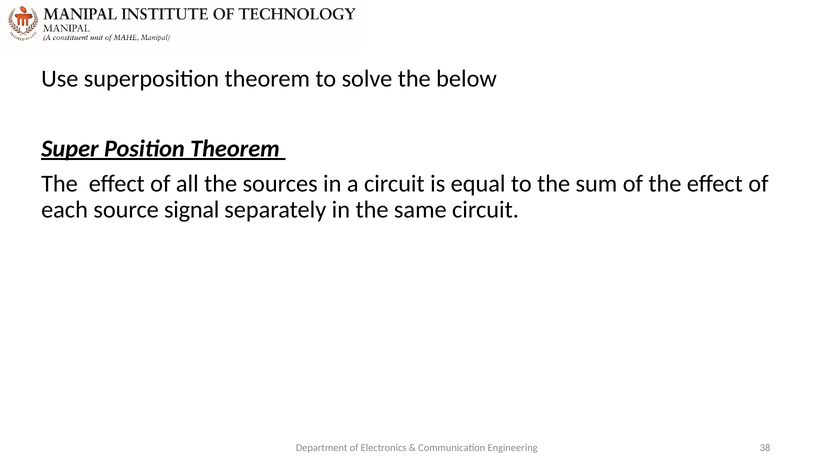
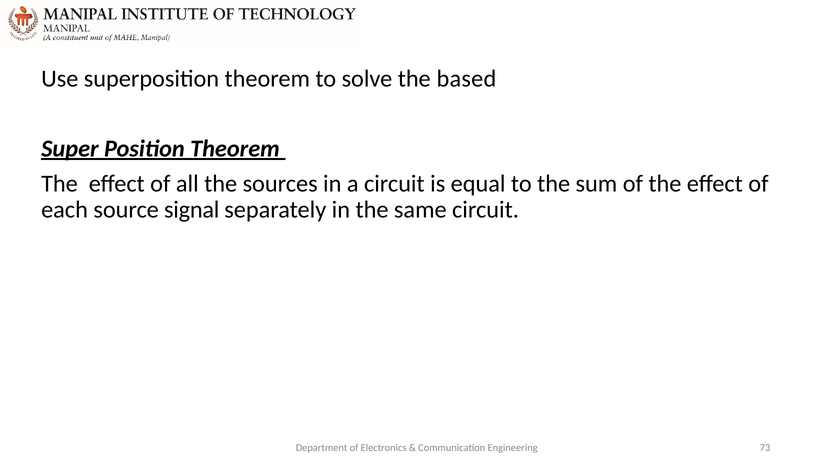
below: below -> based
38: 38 -> 73
